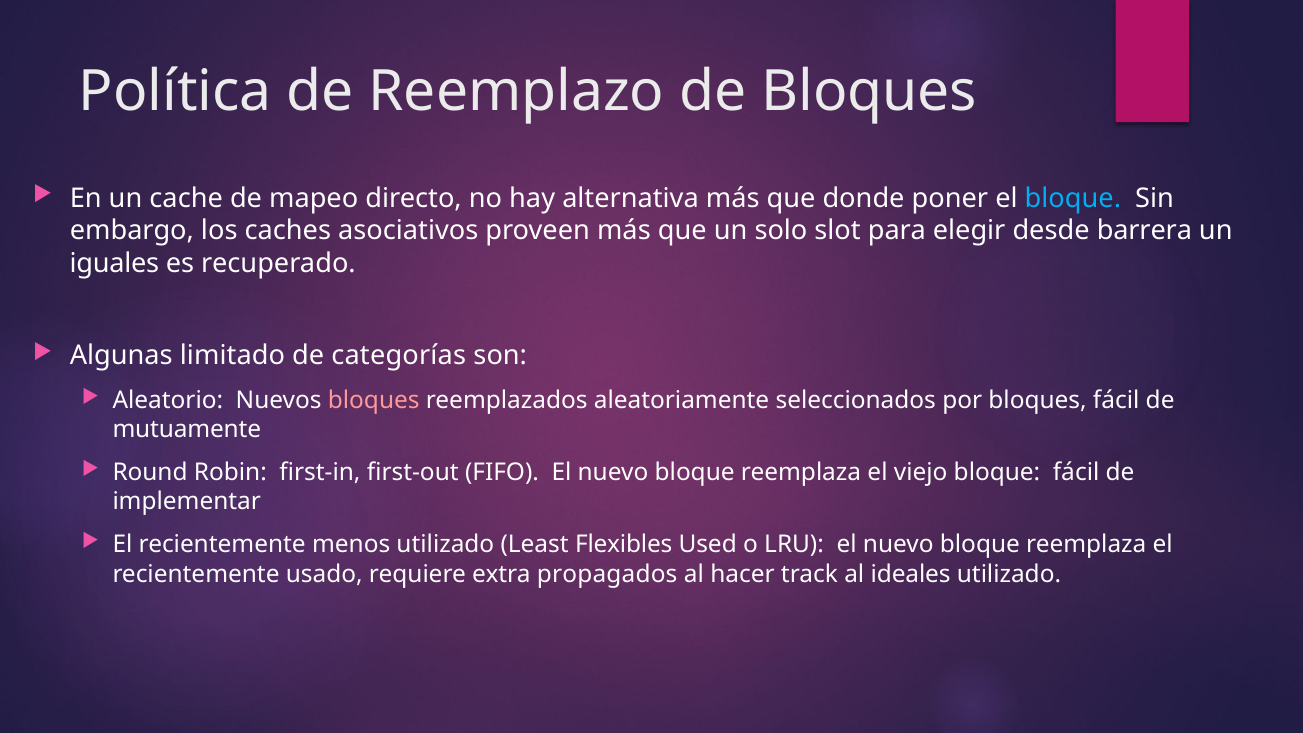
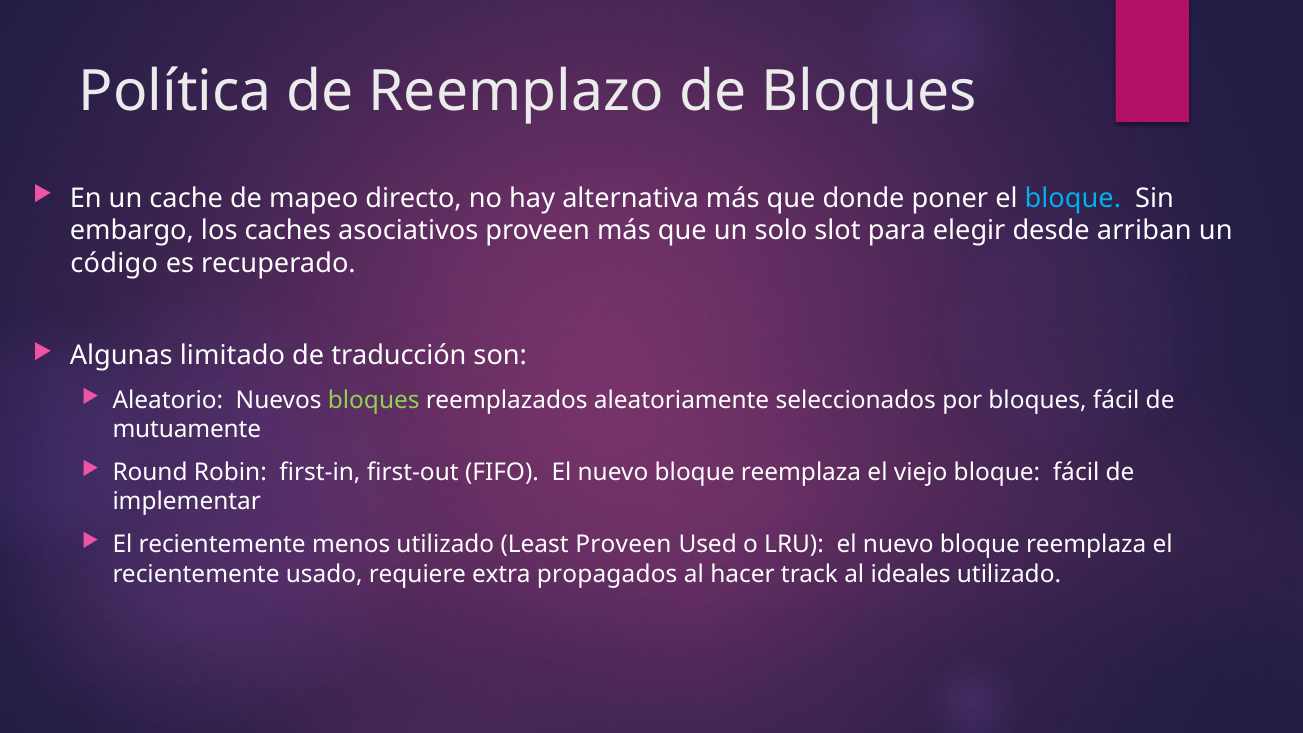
barrera: barrera -> arriban
iguales: iguales -> código
categorías: categorías -> traducción
bloques at (374, 400) colour: pink -> light green
Least Flexibles: Flexibles -> Proveen
